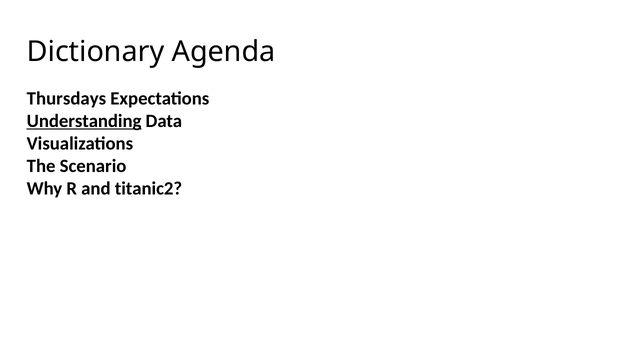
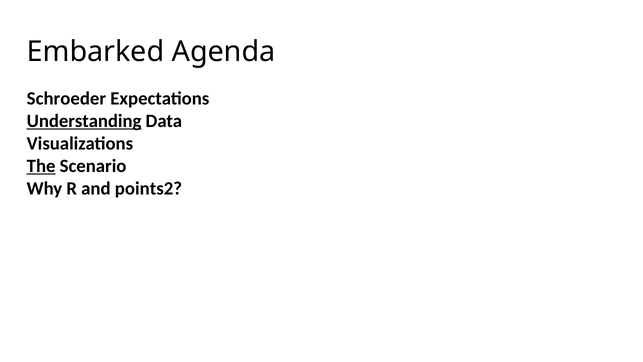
Dictionary: Dictionary -> Embarked
Thursdays: Thursdays -> Schroeder
The underline: none -> present
titanic2: titanic2 -> points2
